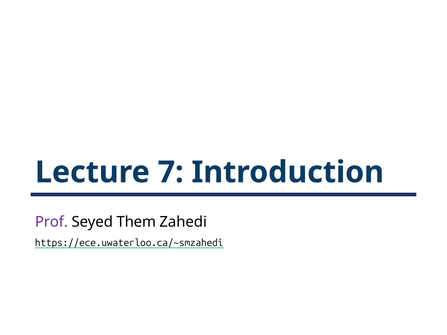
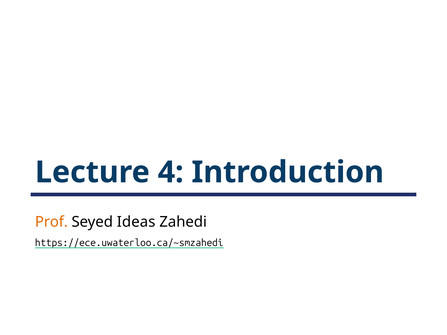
7: 7 -> 4
Prof colour: purple -> orange
Them: Them -> Ideas
